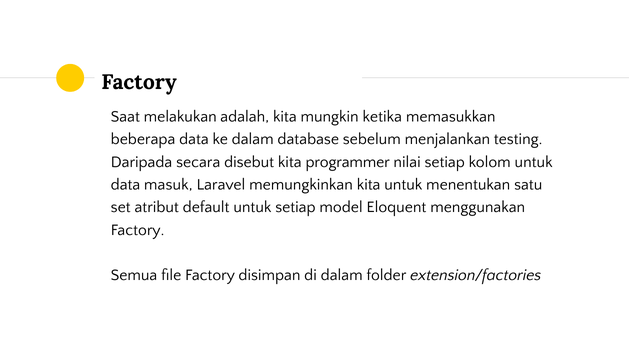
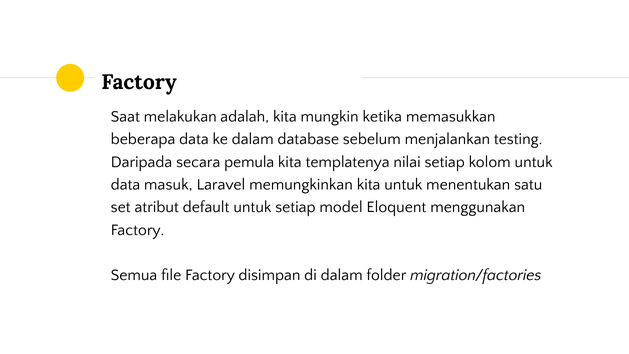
disebut: disebut -> pemula
programmer: programmer -> templatenya
extension/factories: extension/factories -> migration/factories
